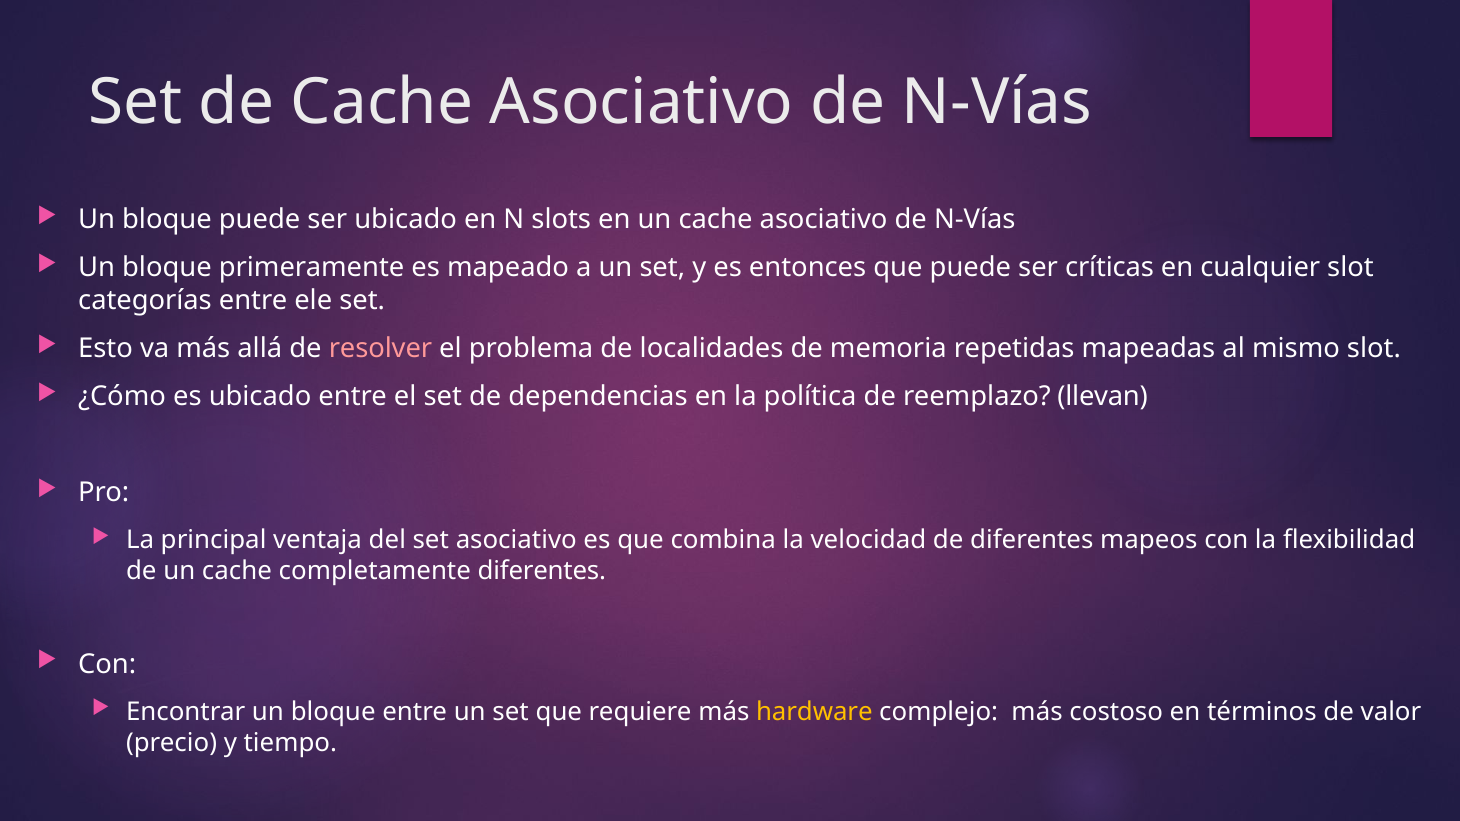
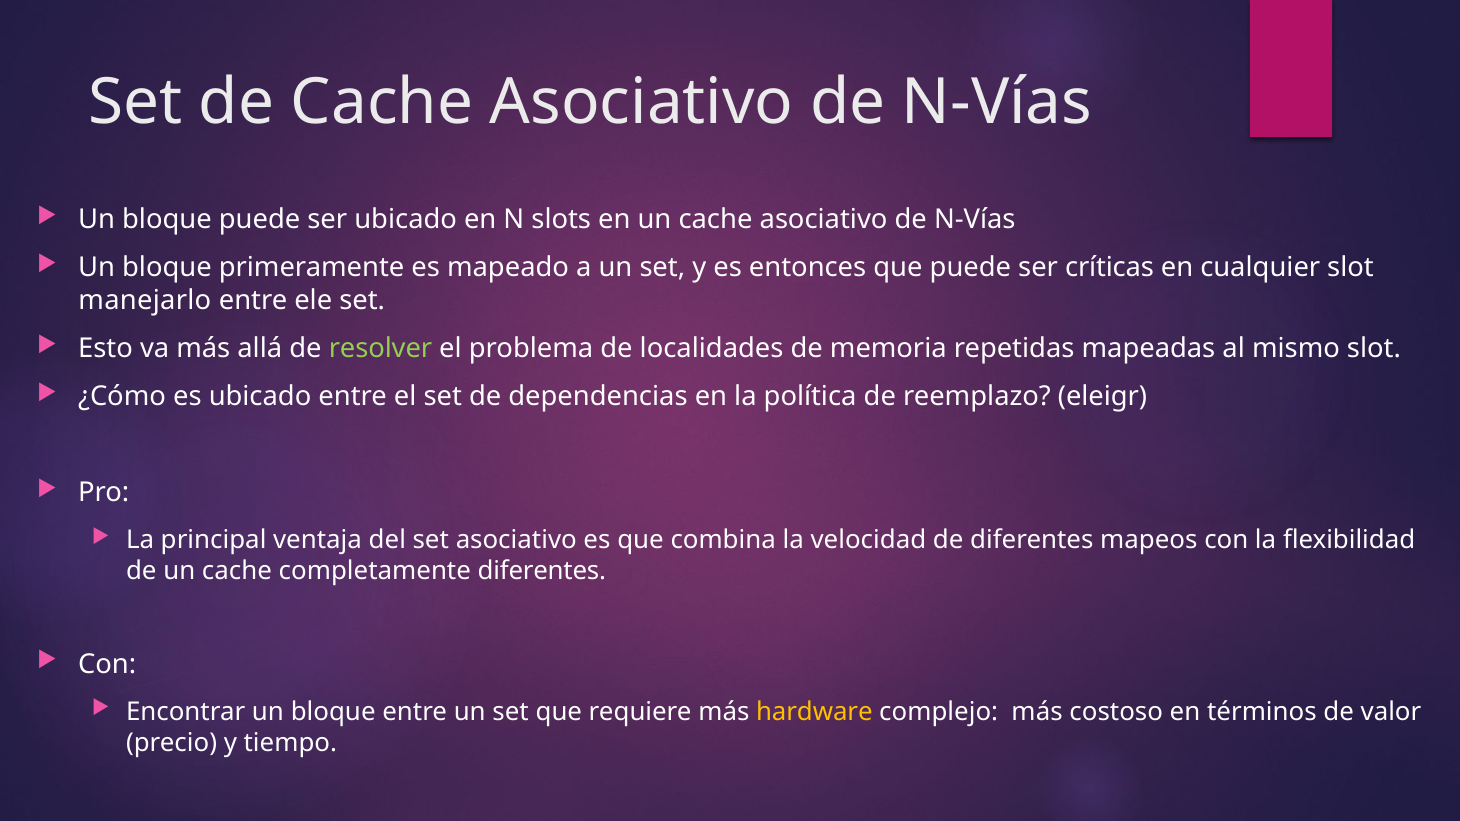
categorías: categorías -> manejarlo
resolver colour: pink -> light green
llevan: llevan -> eleigr
